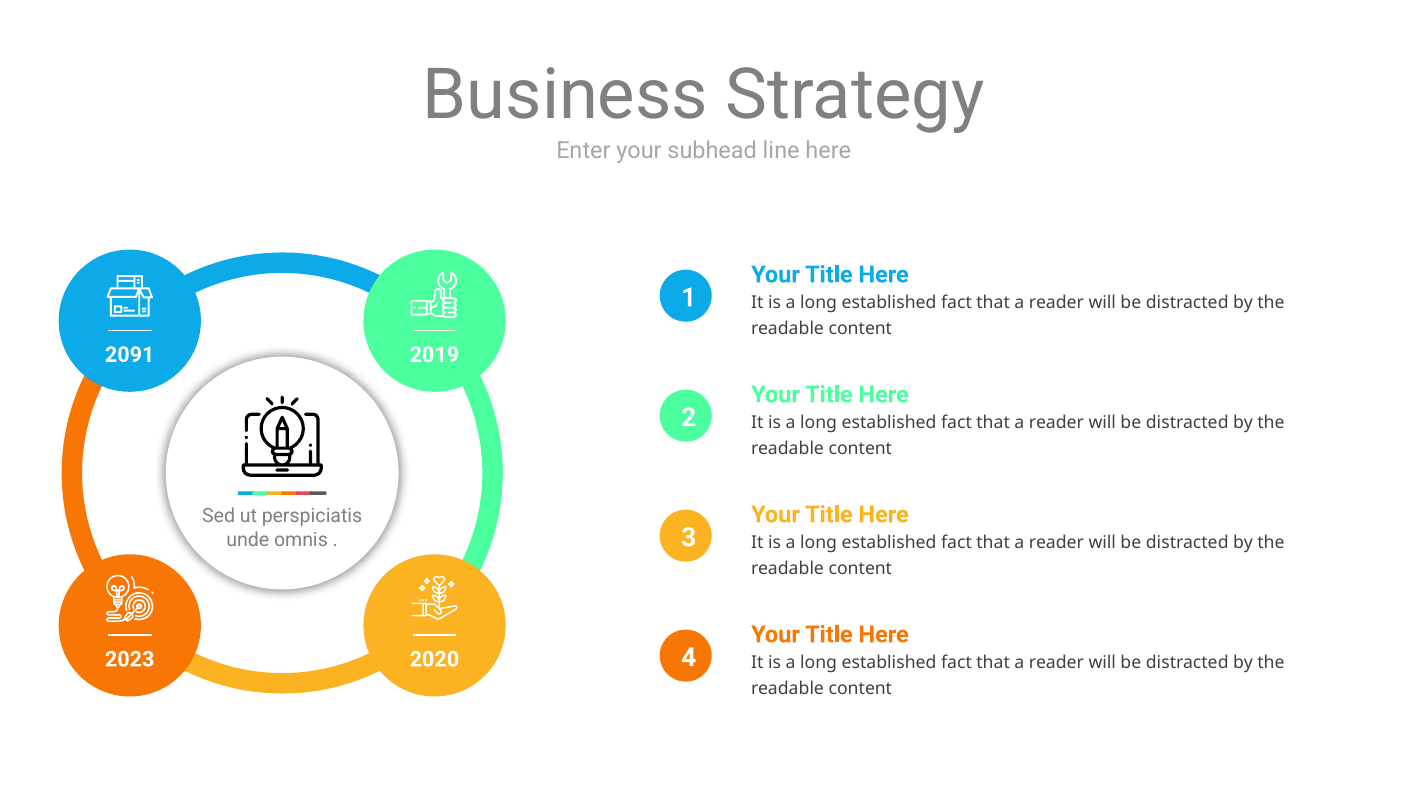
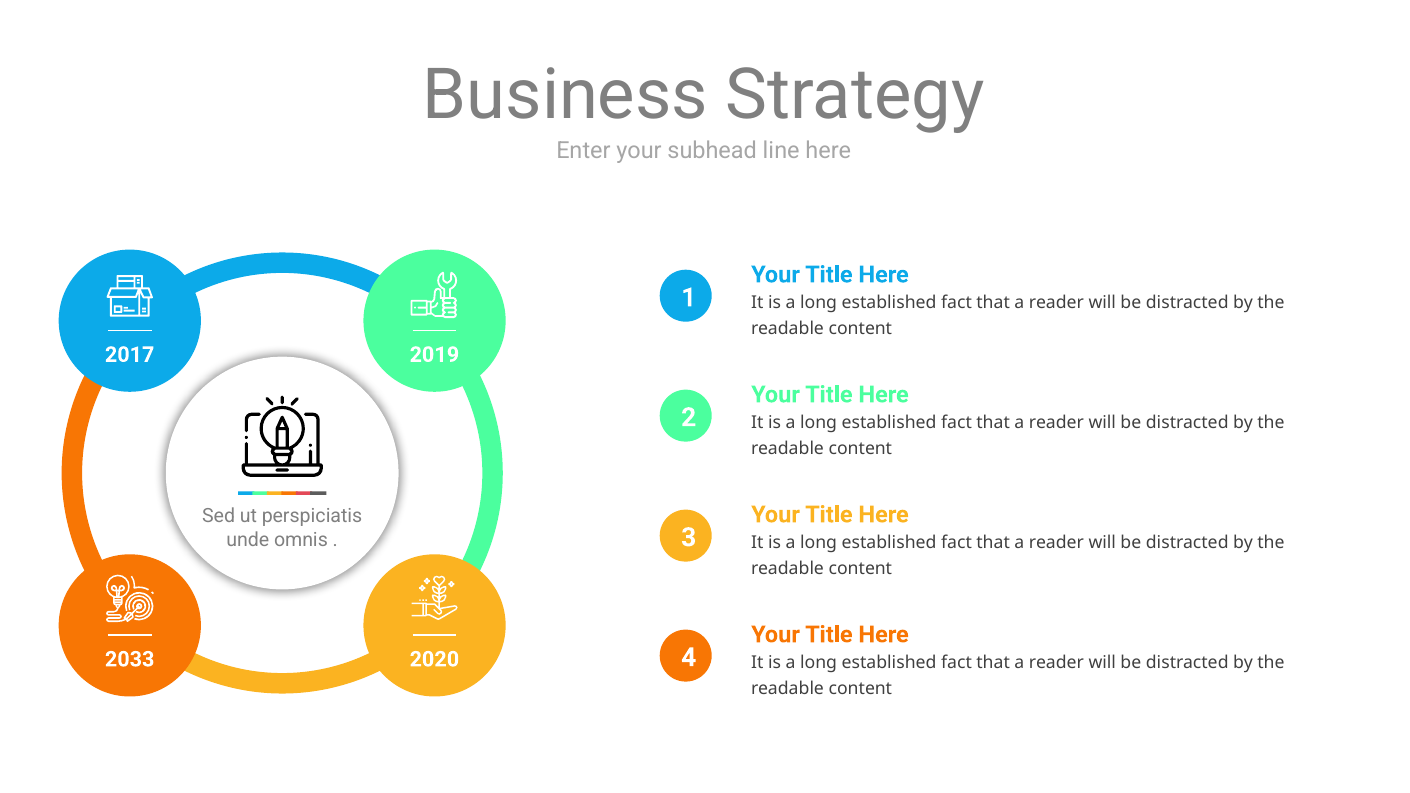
2091: 2091 -> 2017
2023: 2023 -> 2033
